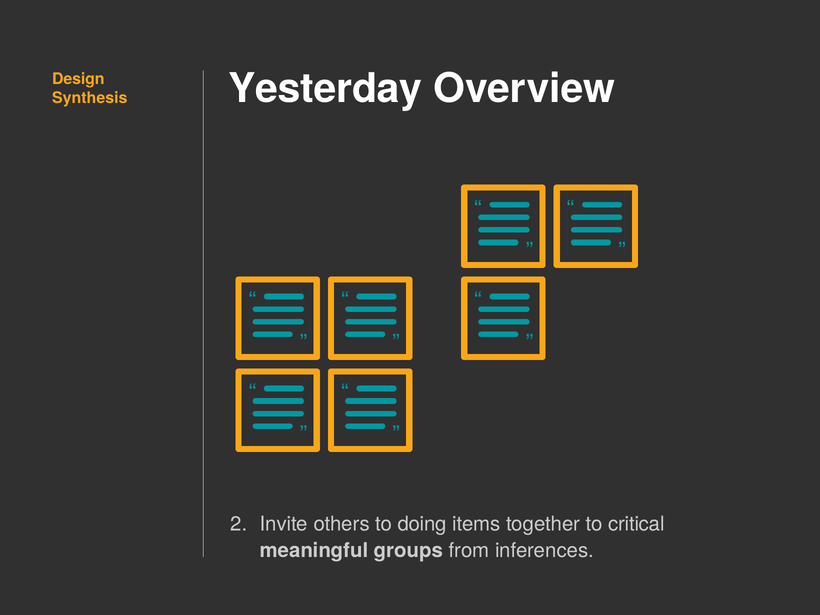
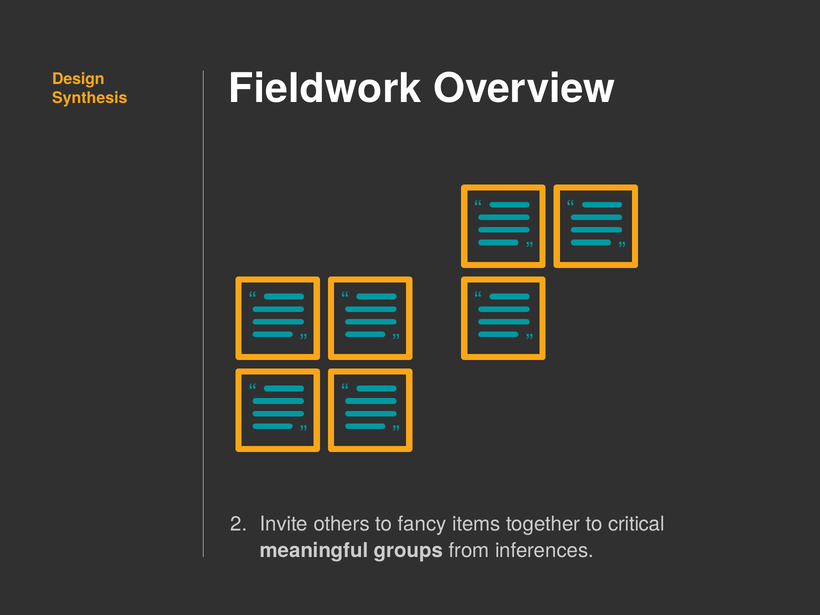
Yesterday: Yesterday -> Fieldwork
doing: doing -> fancy
